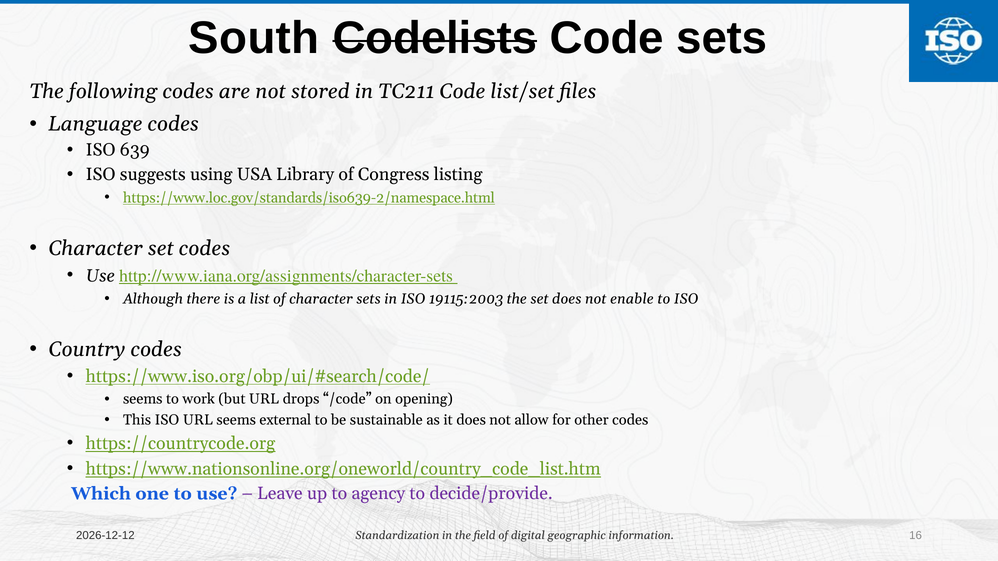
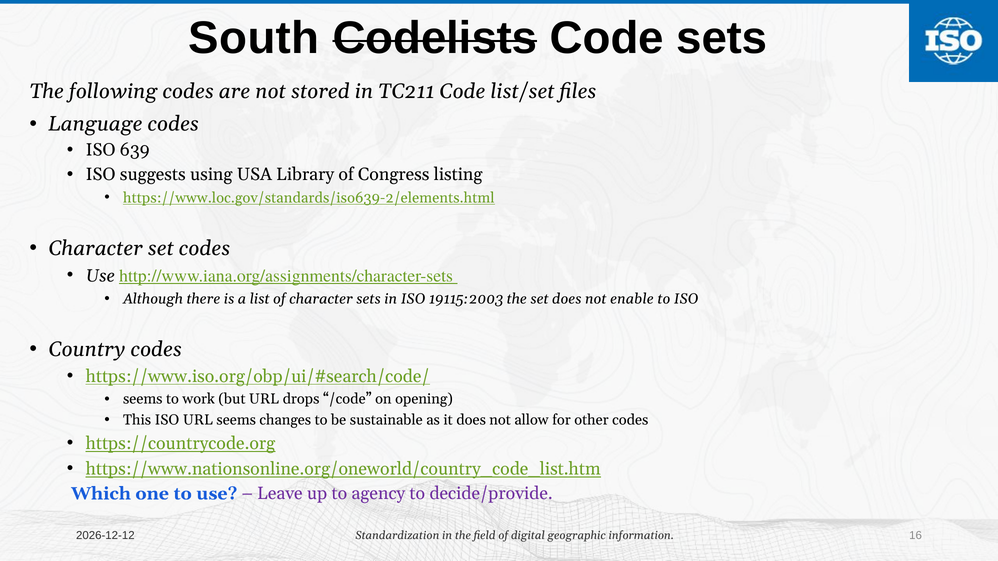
https://www.loc.gov/standards/iso639-2/namespace.html: https://www.loc.gov/standards/iso639-2/namespace.html -> https://www.loc.gov/standards/iso639-2/elements.html
external: external -> changes
